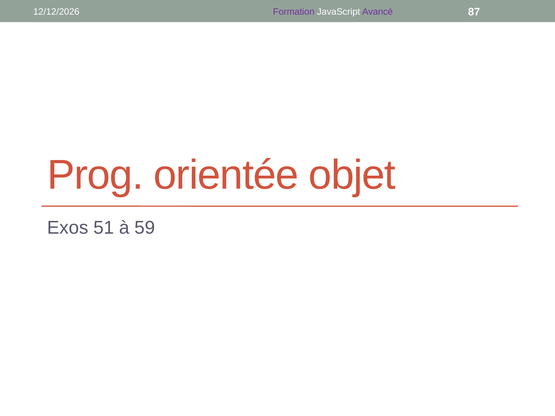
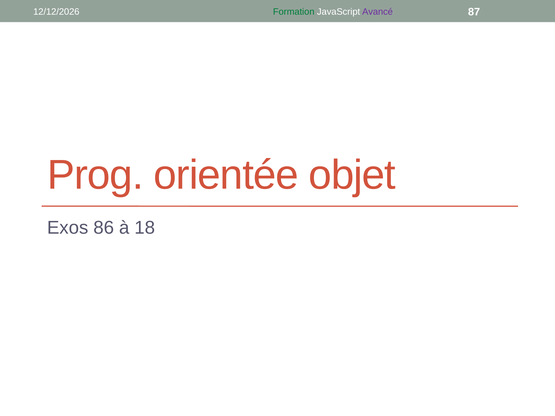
Formation colour: purple -> green
51: 51 -> 86
59: 59 -> 18
